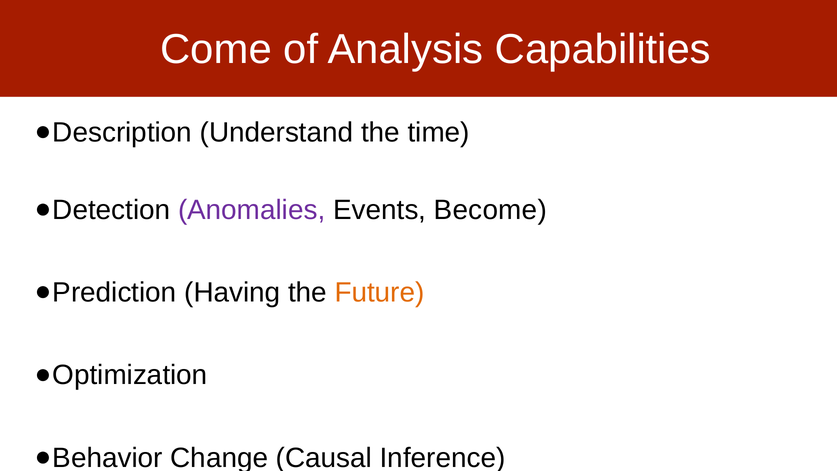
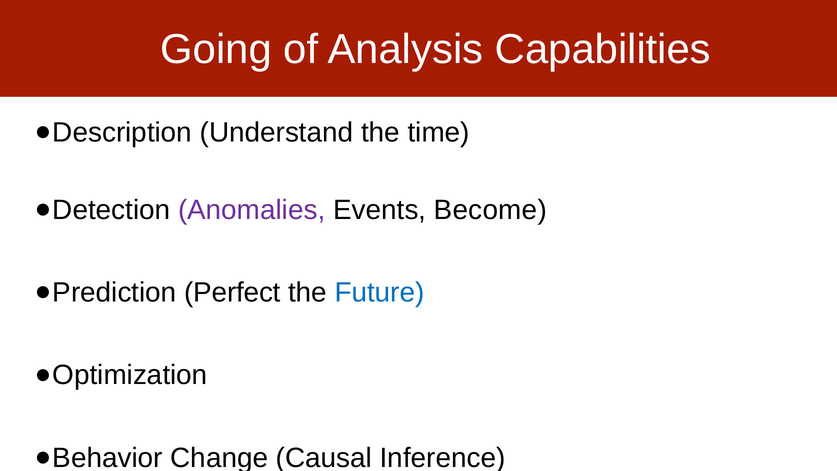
Come: Come -> Going
Having: Having -> Perfect
Future colour: orange -> blue
